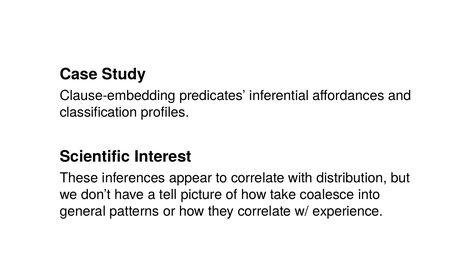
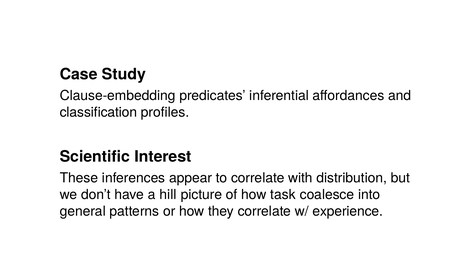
tell: tell -> hill
take: take -> task
